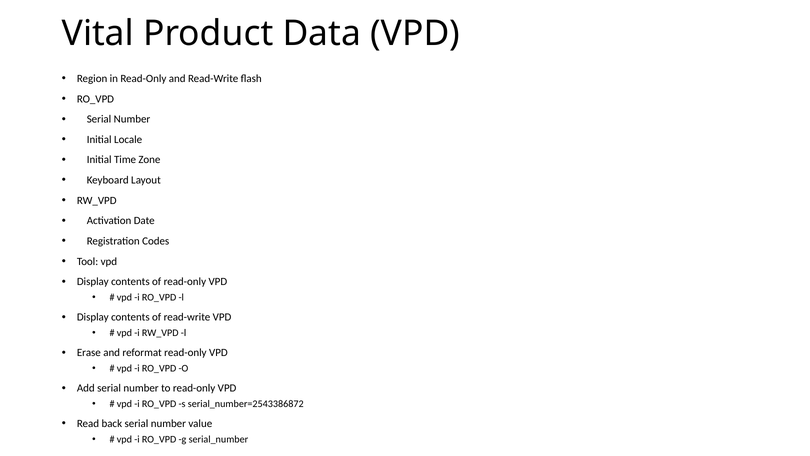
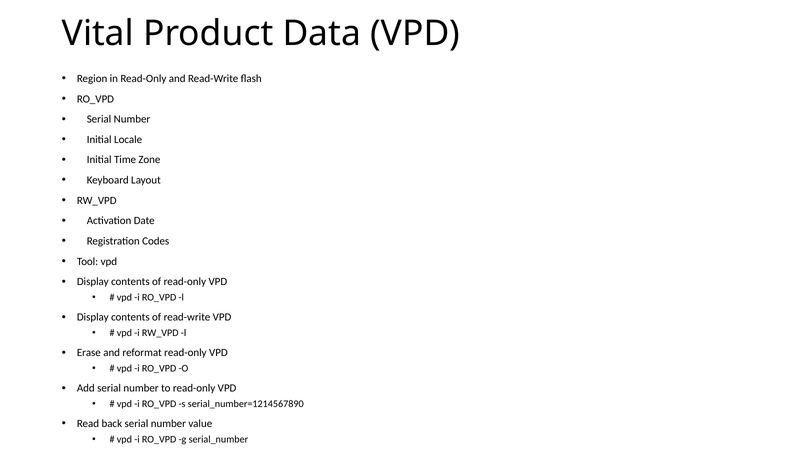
serial_number=2543386872: serial_number=2543386872 -> serial_number=1214567890
